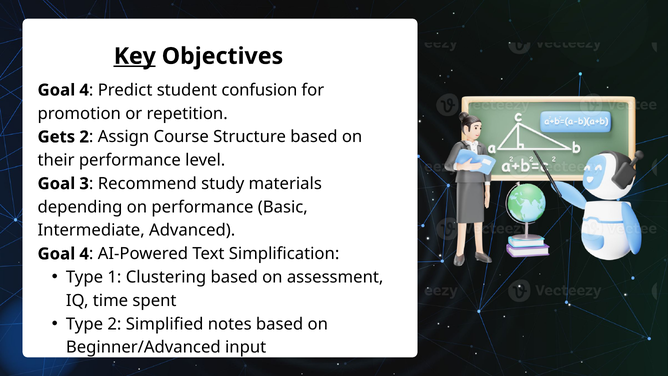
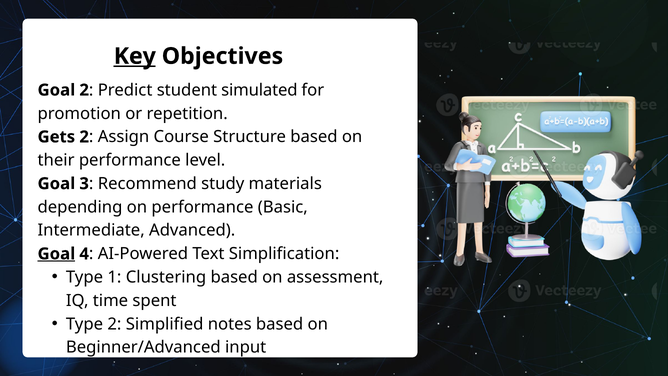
4 at (84, 90): 4 -> 2
confusion: confusion -> simulated
Goal at (56, 254) underline: none -> present
